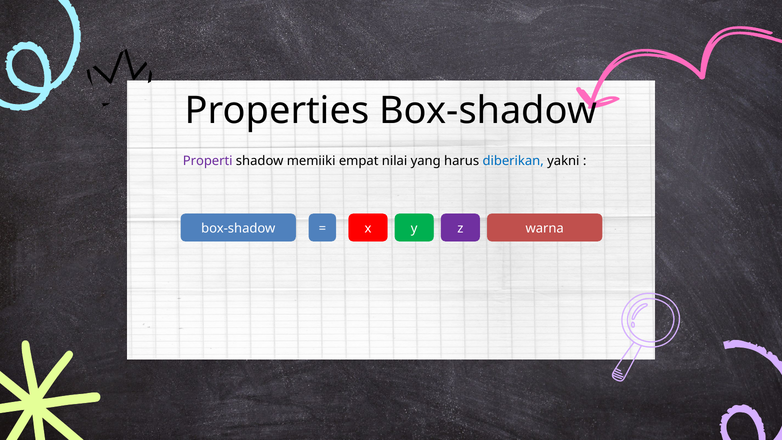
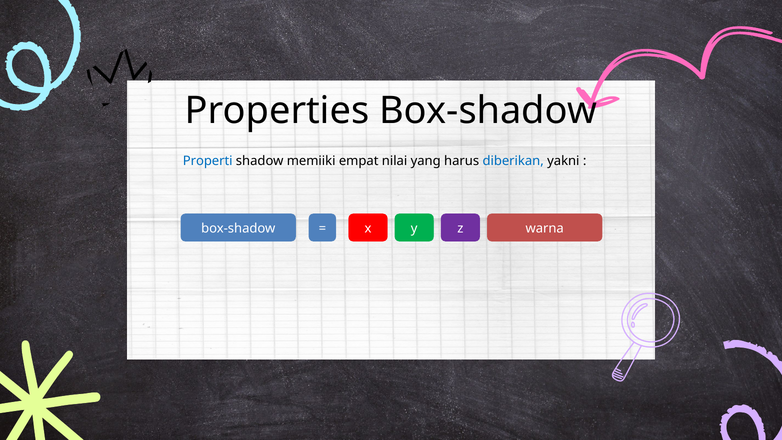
Properti colour: purple -> blue
